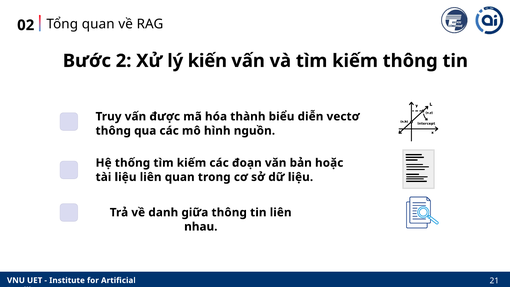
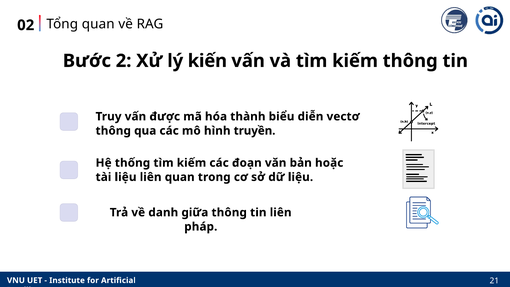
nguồn: nguồn -> truyền
nhau: nhau -> pháp
